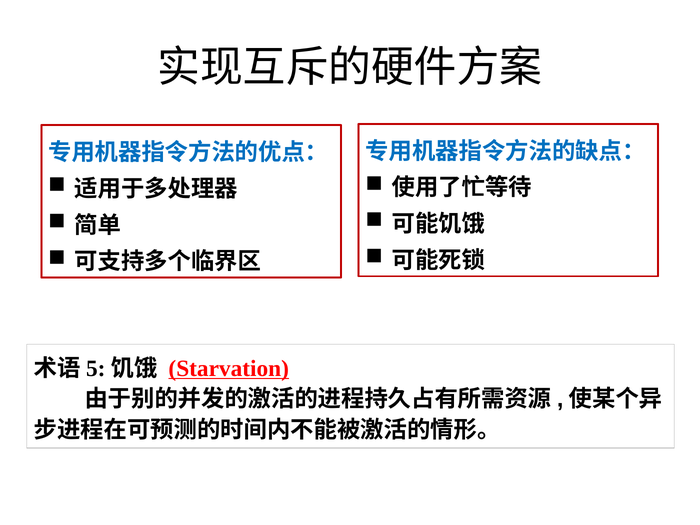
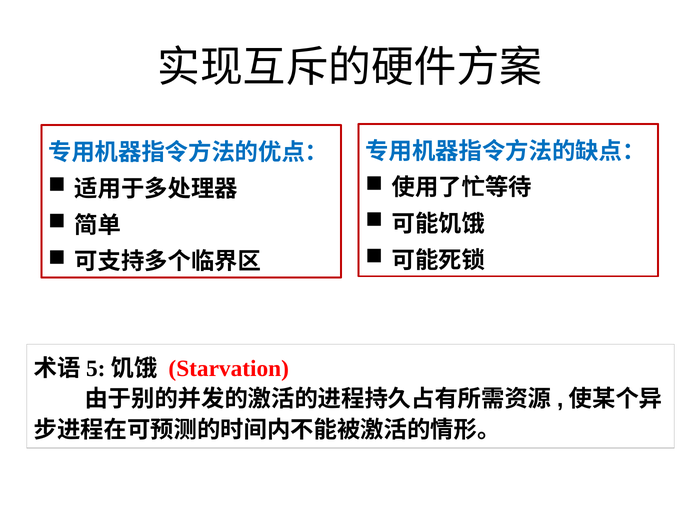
Starvation underline: present -> none
